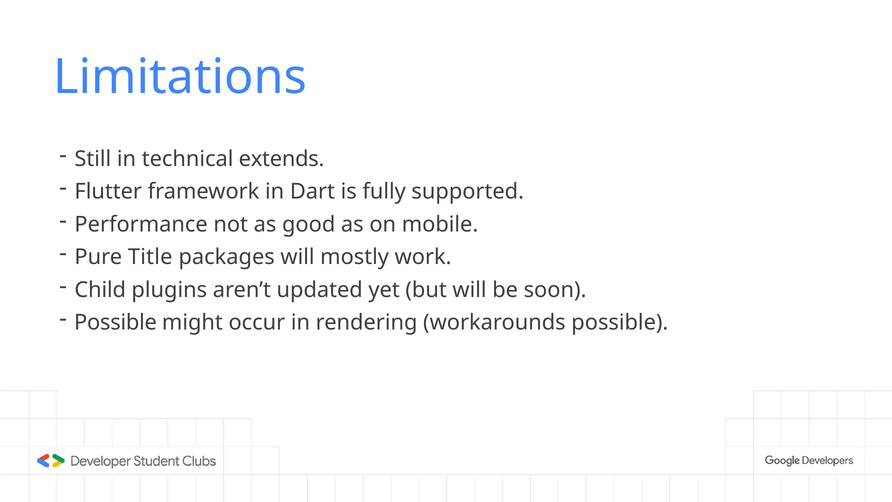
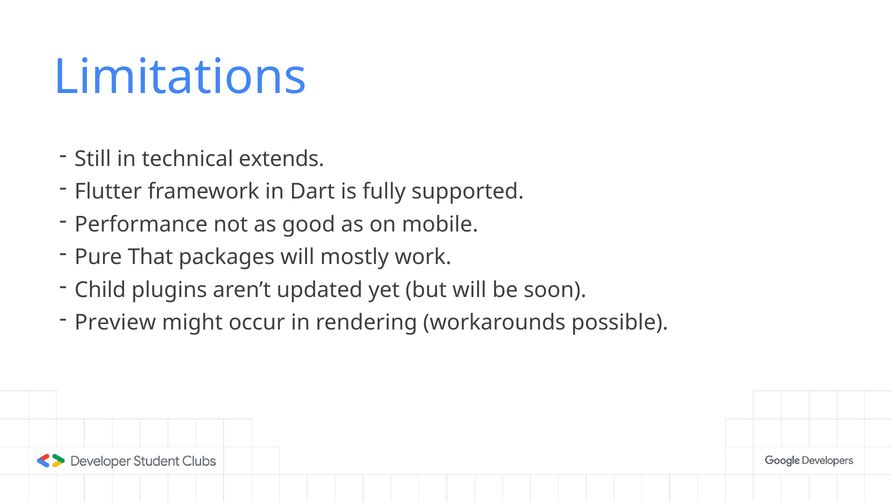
Title: Title -> That
Possible at (116, 323): Possible -> Preview
